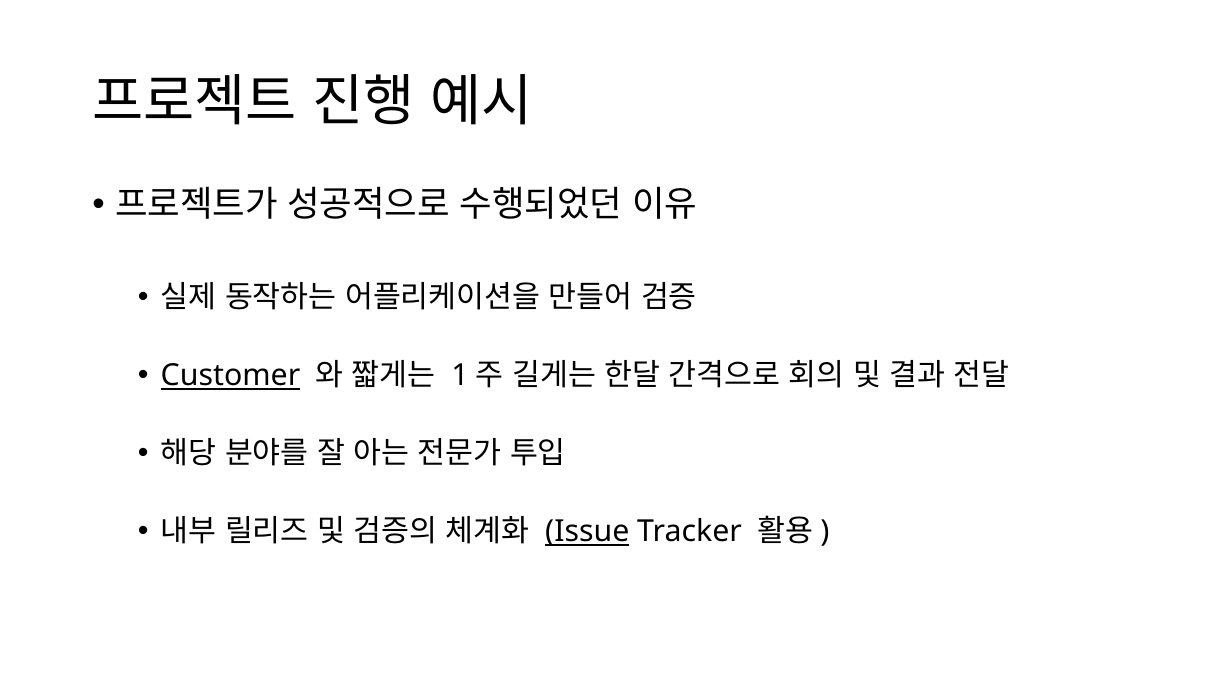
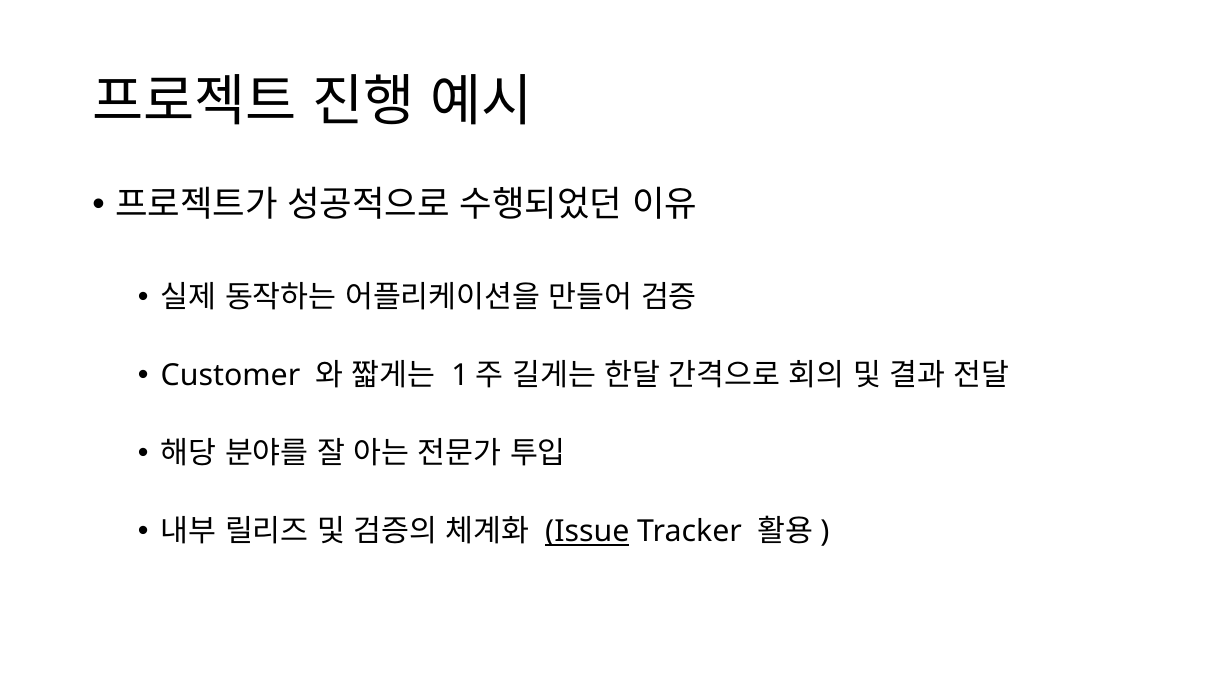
Customer underline: present -> none
